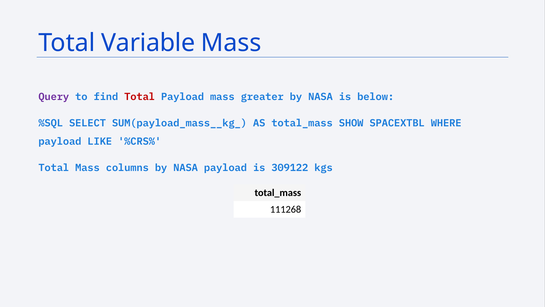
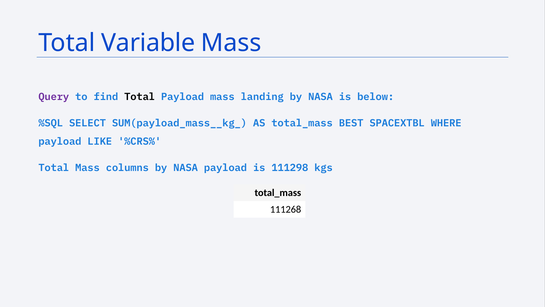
Total at (140, 97) colour: red -> black
greater: greater -> landing
SHOW: SHOW -> BEST
309122: 309122 -> 111298
